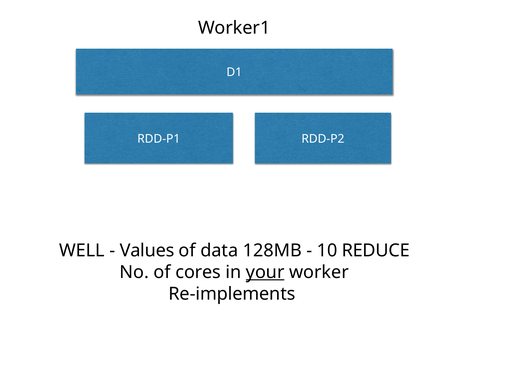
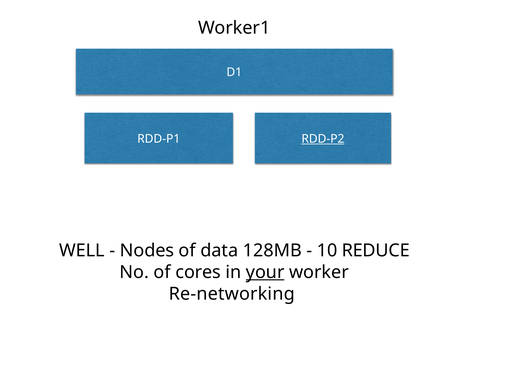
RDD-P2 underline: none -> present
Values: Values -> Nodes
Re-implements: Re-implements -> Re-networking
